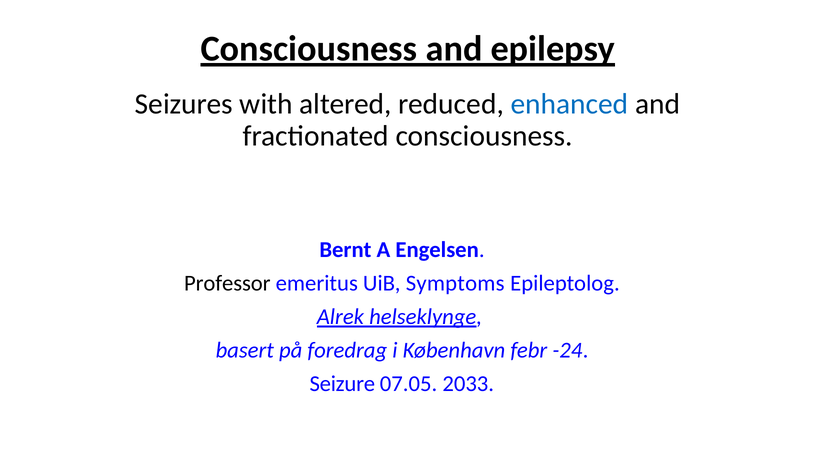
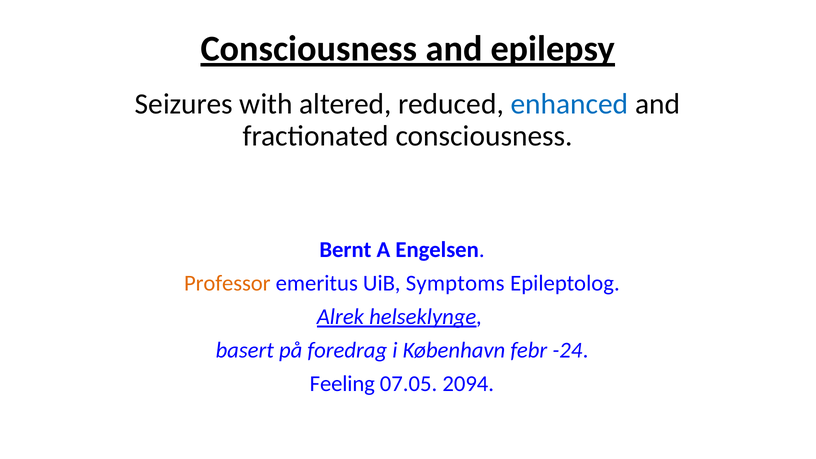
Professor colour: black -> orange
Seizure: Seizure -> Feeling
2033: 2033 -> 2094
